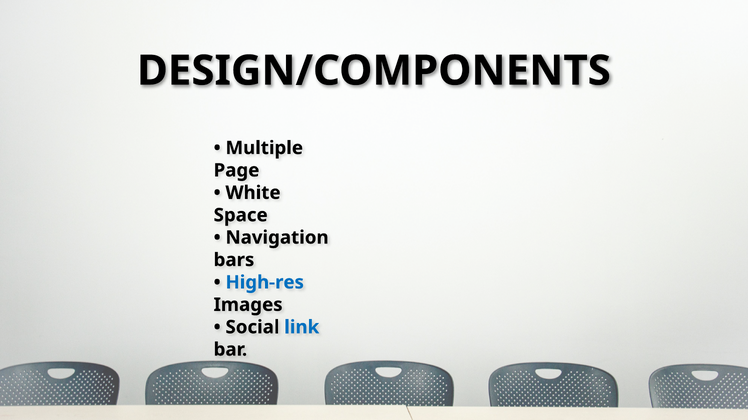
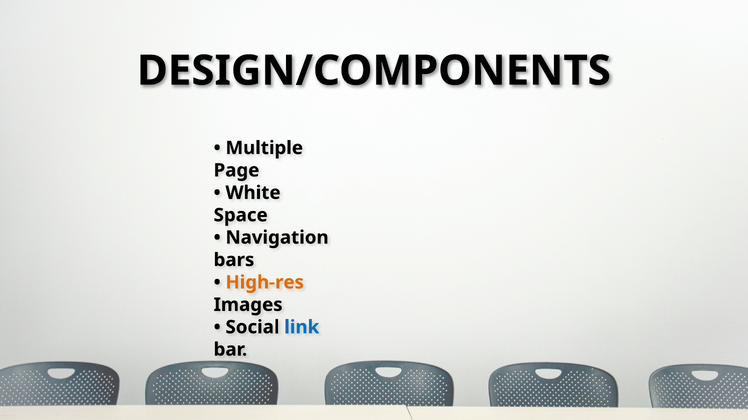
High-res colour: blue -> orange
